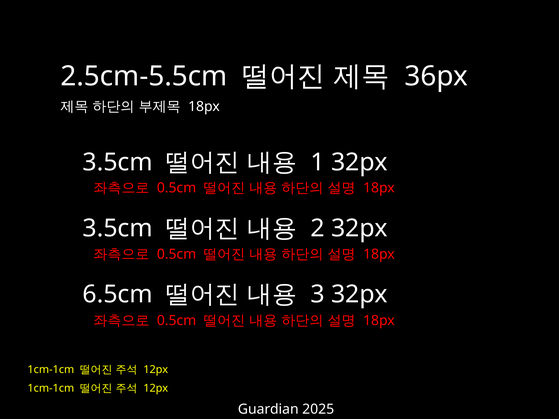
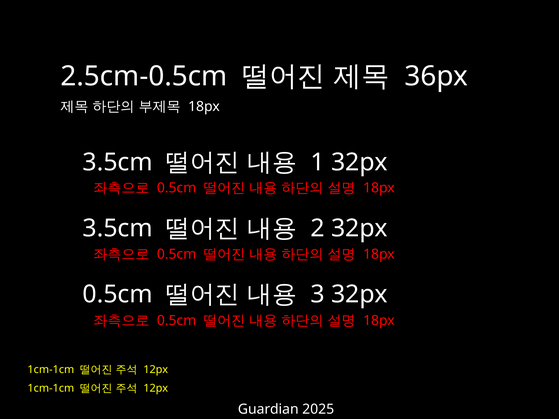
2.5cm-5.5cm: 2.5cm-5.5cm -> 2.5cm-0.5cm
6.5cm at (118, 294): 6.5cm -> 0.5cm
